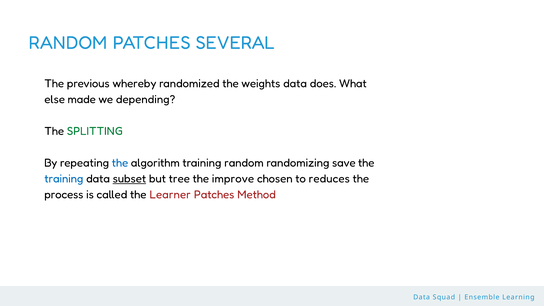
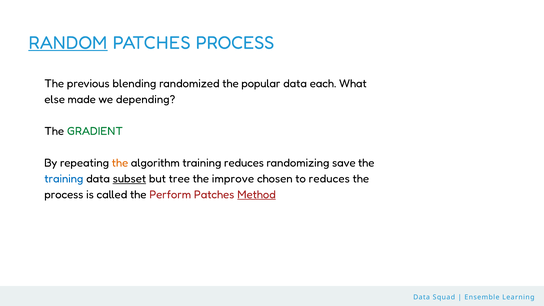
RANDOM at (68, 43) underline: none -> present
PATCHES SEVERAL: SEVERAL -> PROCESS
whereby: whereby -> blending
weights: weights -> popular
does: does -> each
SPLITTING: SPLITTING -> GRADIENT
the at (120, 163) colour: blue -> orange
training random: random -> reduces
Learner: Learner -> Perform
Method underline: none -> present
